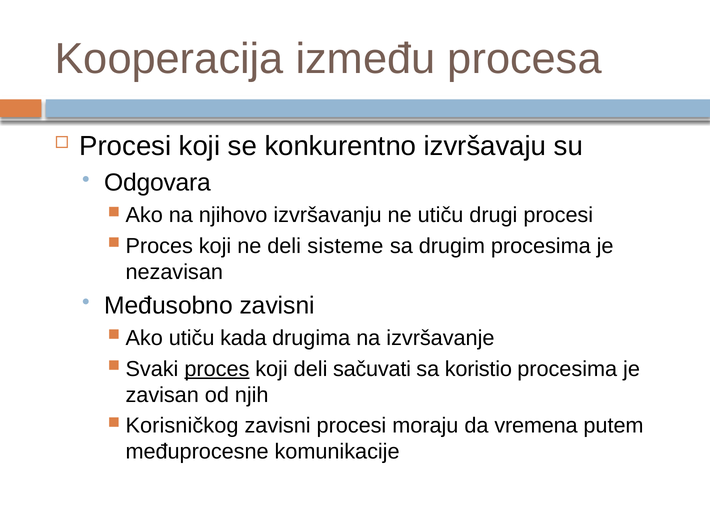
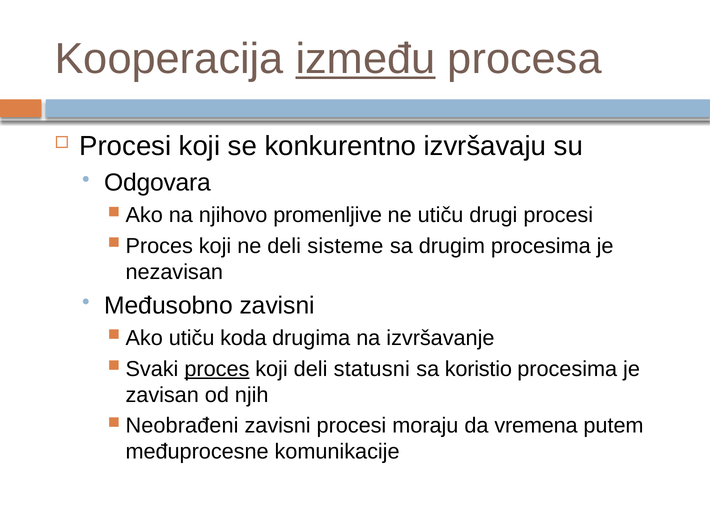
između underline: none -> present
izvršavanju: izvršavanju -> promenljive
kada: kada -> koda
sačuvati: sačuvati -> statusni
Korisničkog: Korisničkog -> Neobrađeni
